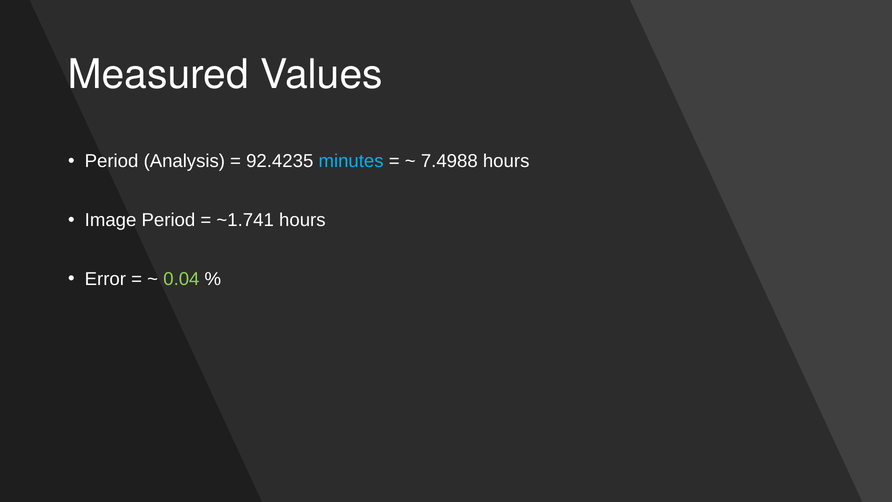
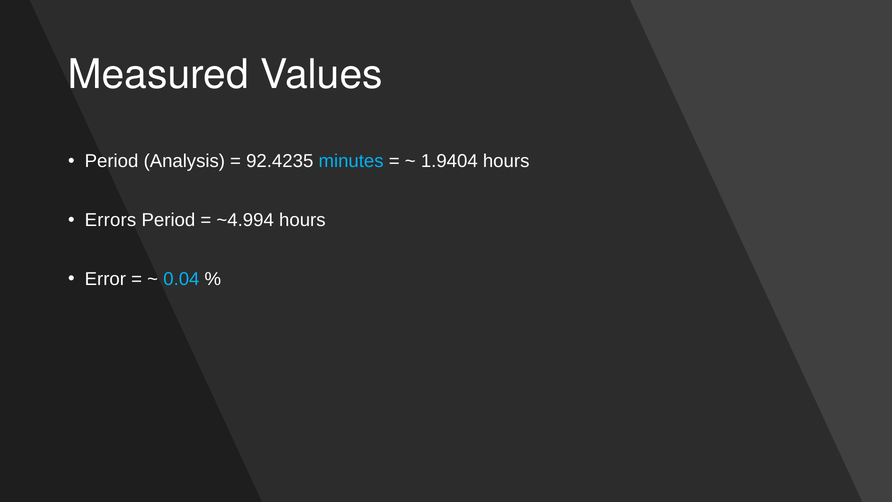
7.4988: 7.4988 -> 1.9404
Image: Image -> Errors
~1.741: ~1.741 -> ~4.994
0.04 colour: light green -> light blue
